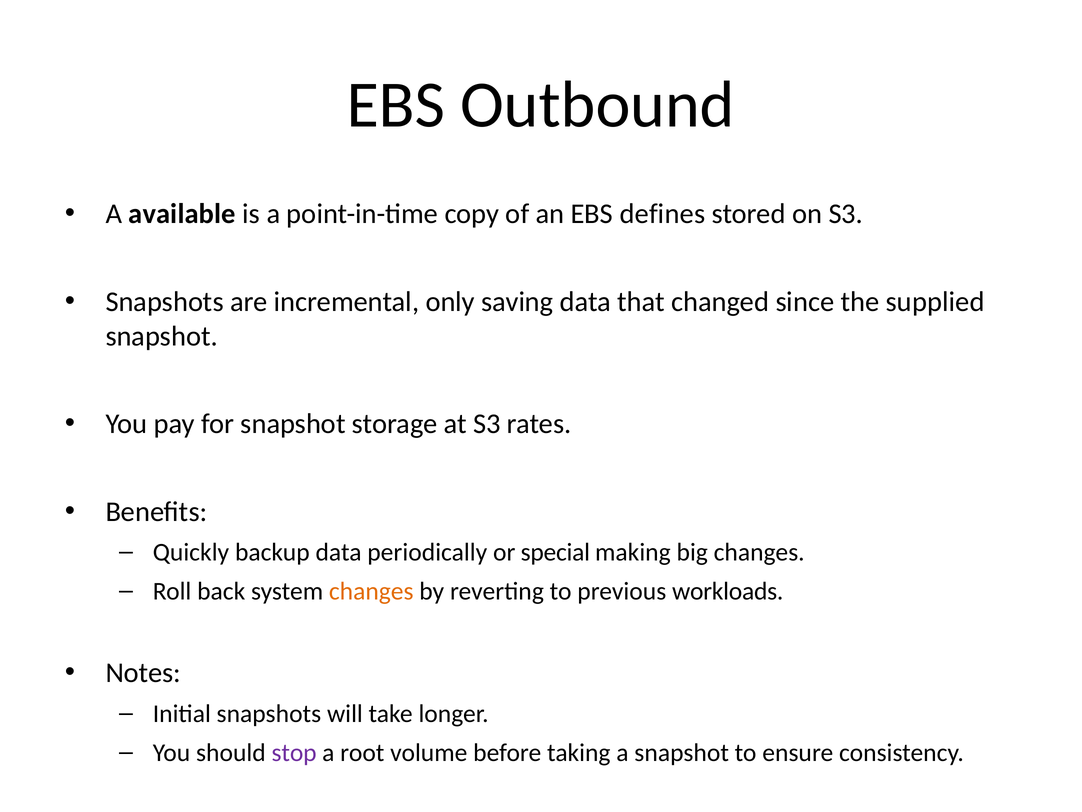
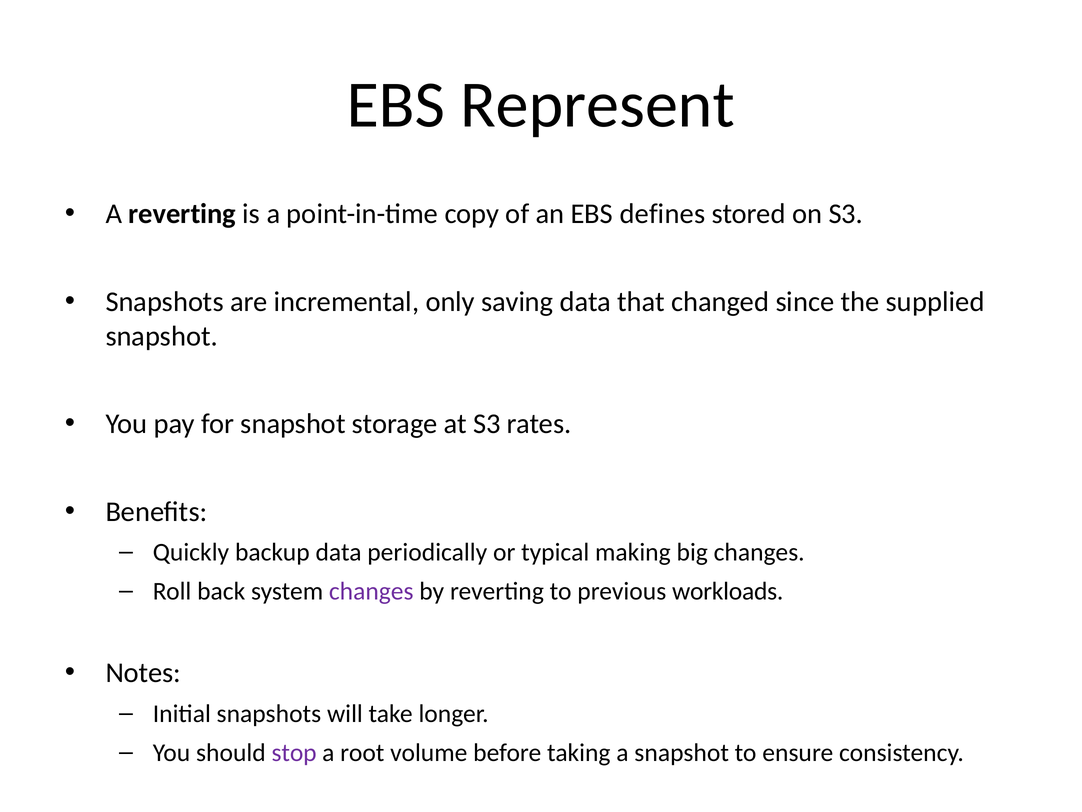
Outbound: Outbound -> Represent
A available: available -> reverting
special: special -> typical
changes at (371, 591) colour: orange -> purple
